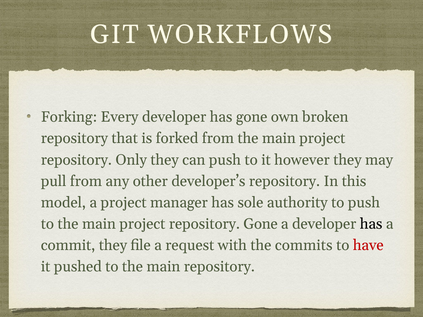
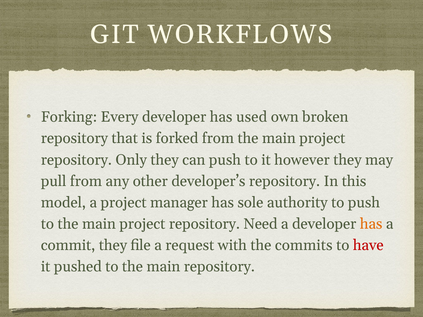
has gone: gone -> used
repository Gone: Gone -> Need
has at (371, 224) colour: black -> orange
